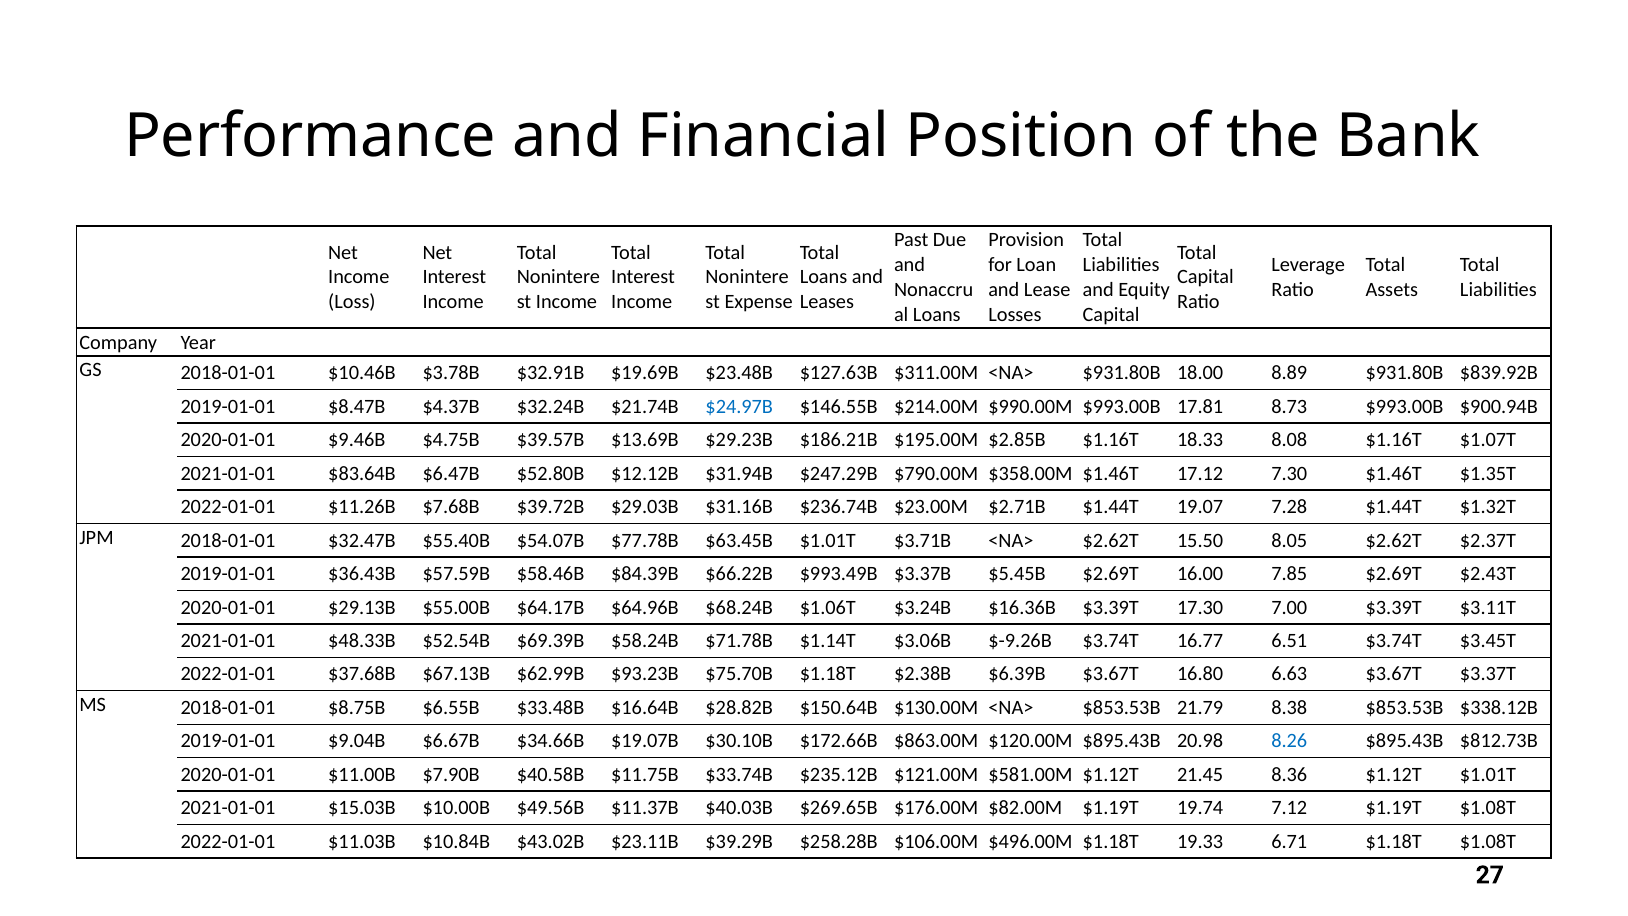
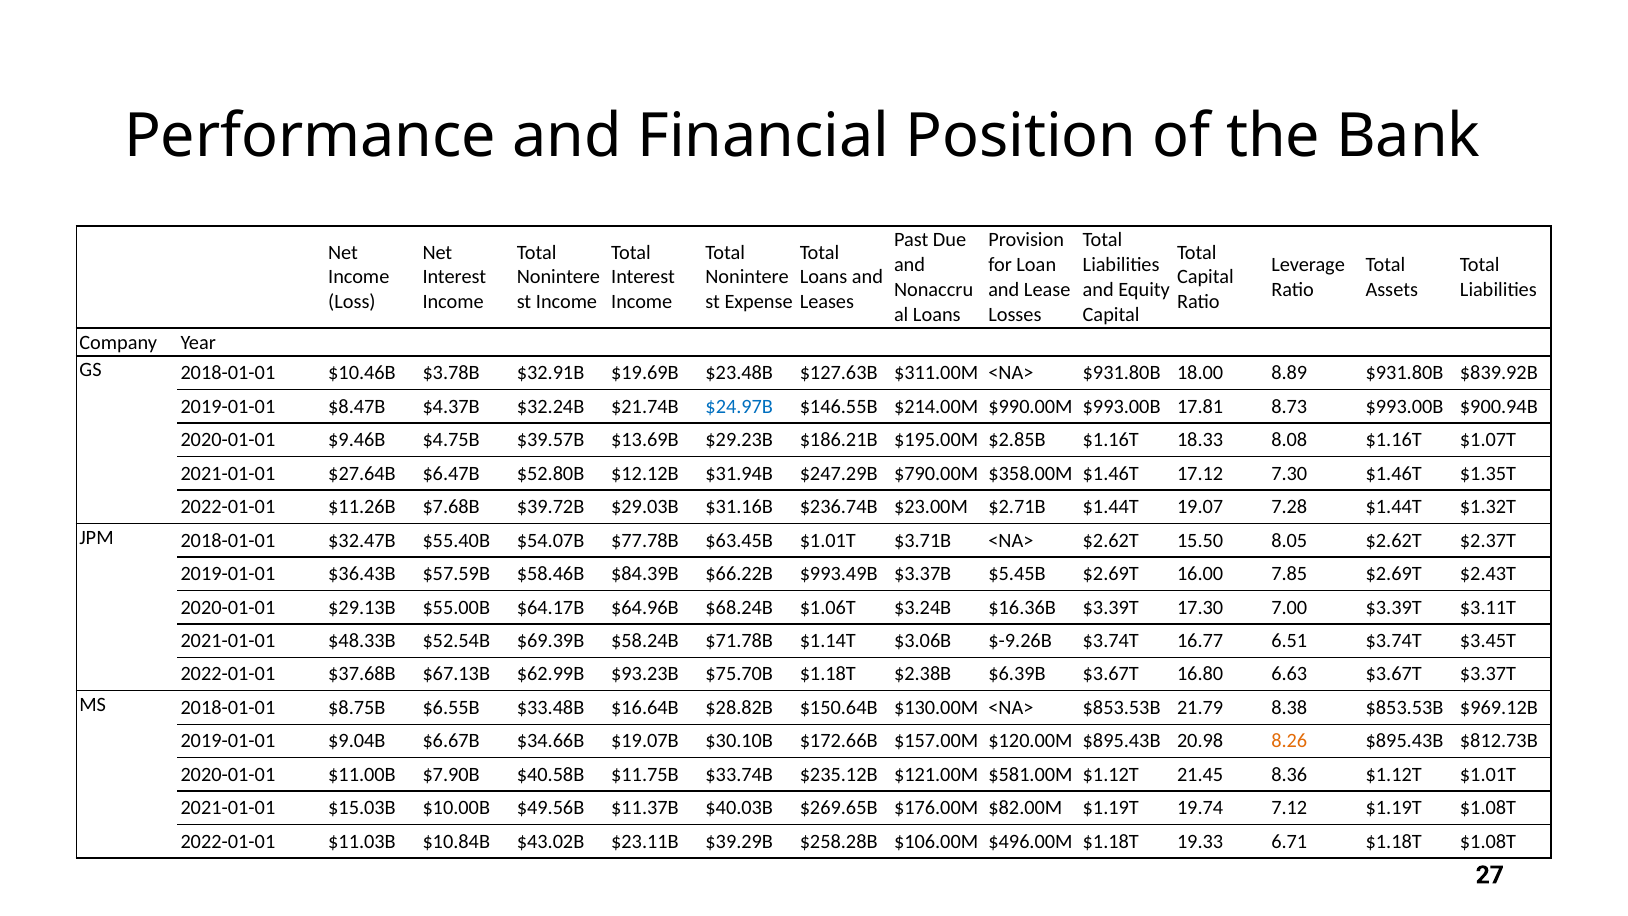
$83.64B: $83.64B -> $27.64B
$338.12B: $338.12B -> $969.12B
$863.00M: $863.00M -> $157.00M
8.26 colour: blue -> orange
